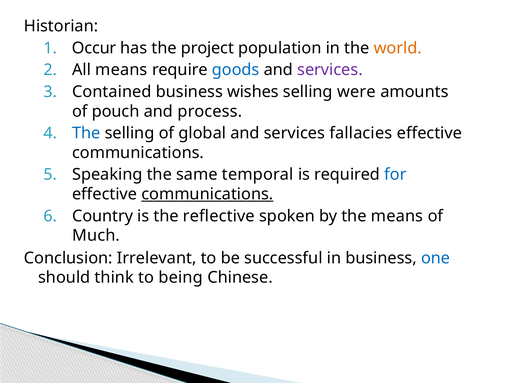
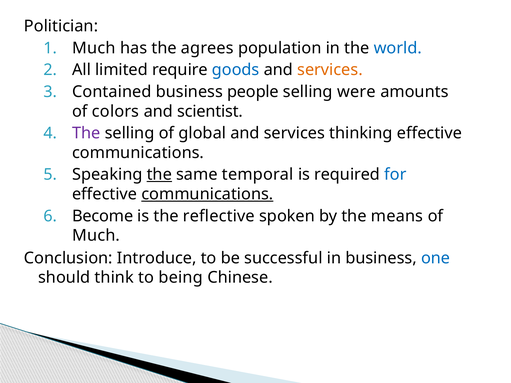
Historian: Historian -> Politician
Occur at (94, 48): Occur -> Much
project: project -> agrees
world colour: orange -> blue
All means: means -> limited
services at (330, 70) colour: purple -> orange
wishes: wishes -> people
pouch: pouch -> colors
process: process -> scientist
The at (86, 133) colour: blue -> purple
fallacies: fallacies -> thinking
the at (159, 175) underline: none -> present
Country: Country -> Become
Irrelevant: Irrelevant -> Introduce
